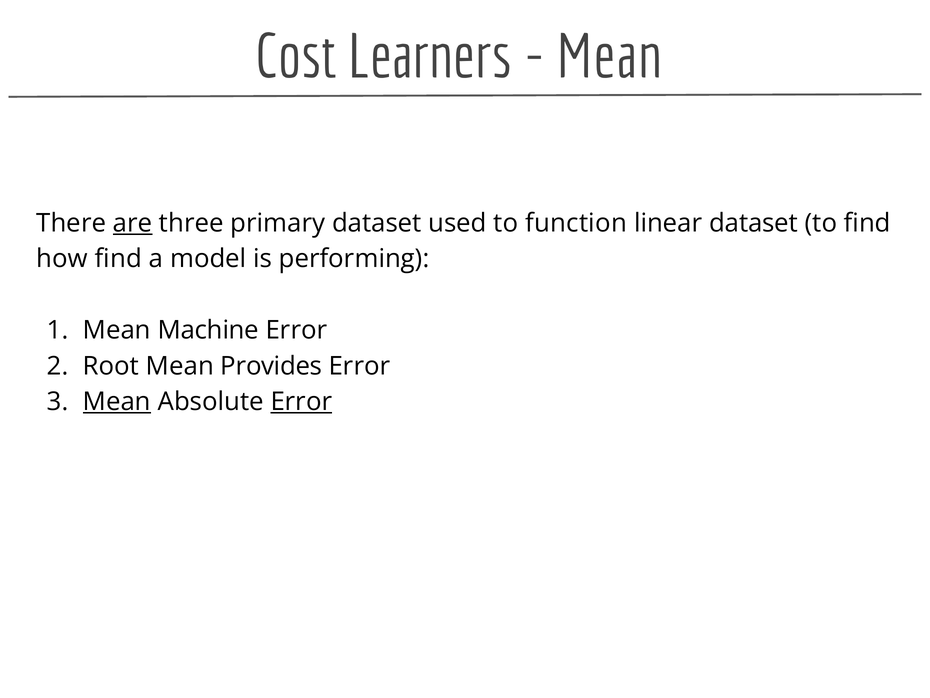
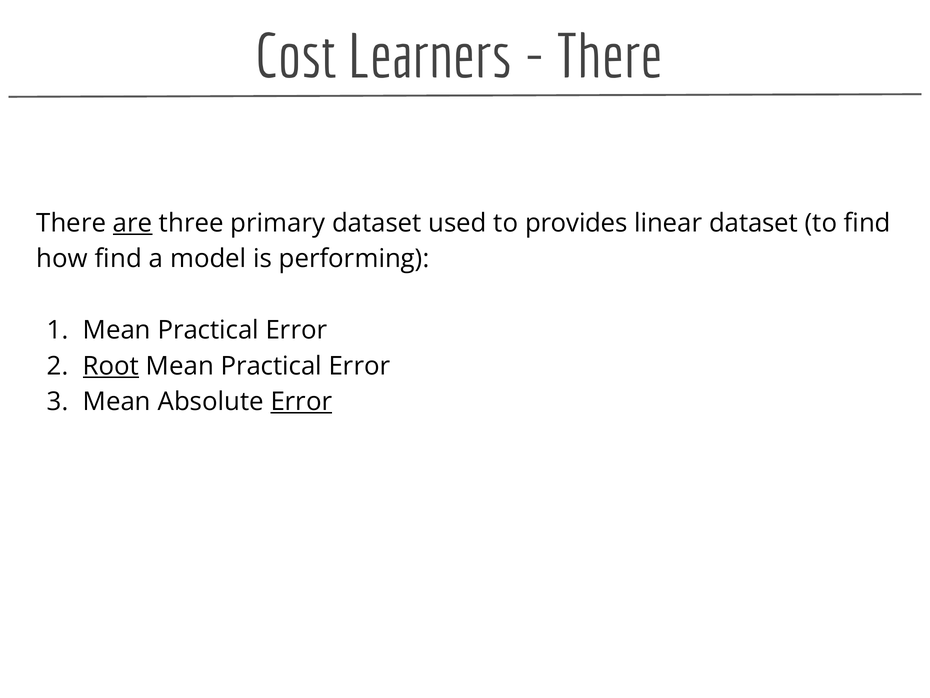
Mean at (610, 57): Mean -> There
function: function -> provides
Machine at (208, 330): Machine -> Practical
Root underline: none -> present
Provides at (271, 366): Provides -> Practical
Mean at (117, 401) underline: present -> none
